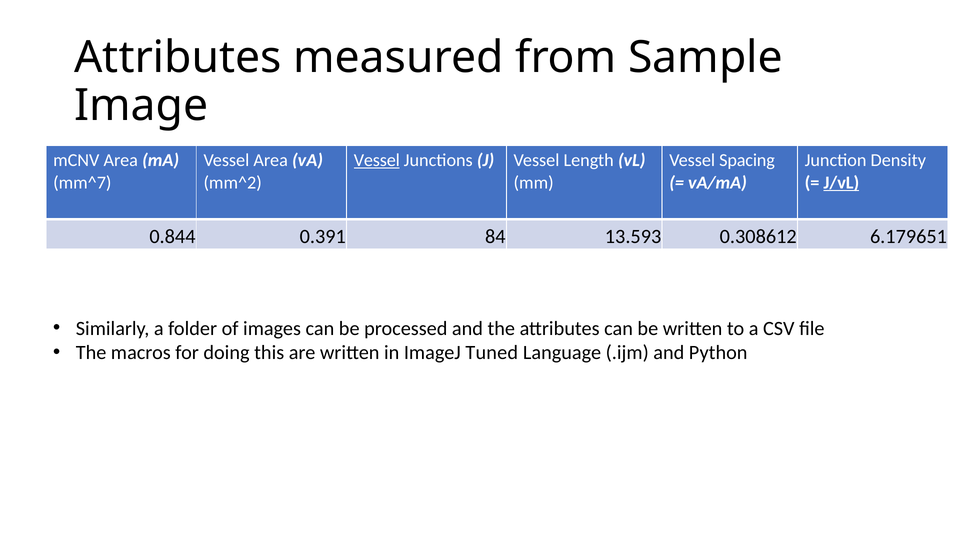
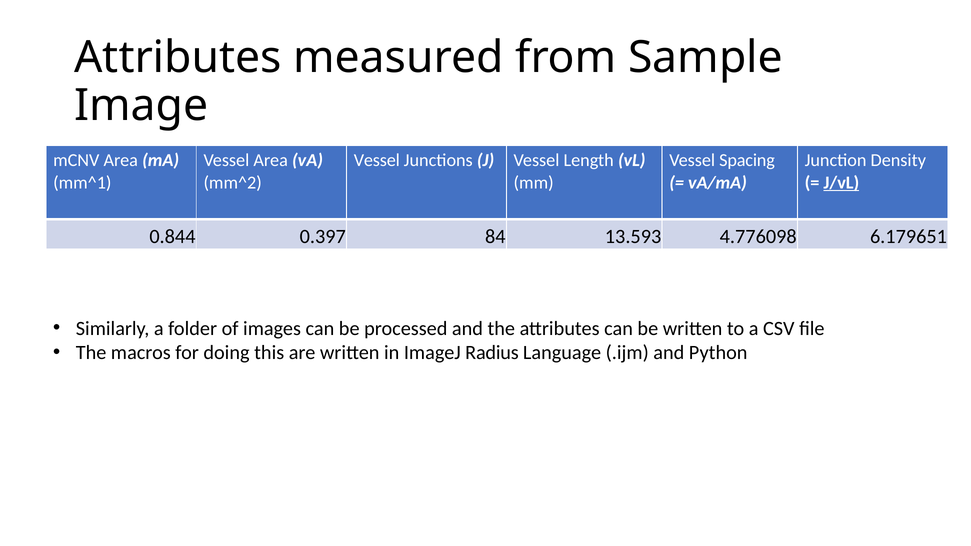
Vessel at (377, 160) underline: present -> none
mm^7: mm^7 -> mm^1
0.391: 0.391 -> 0.397
0.308612: 0.308612 -> 4.776098
Tuned: Tuned -> Radius
